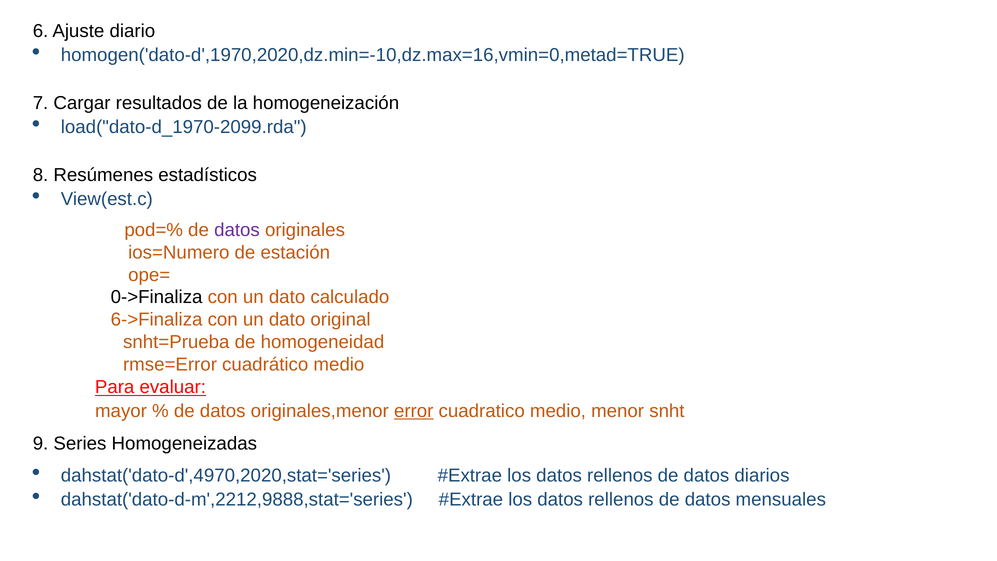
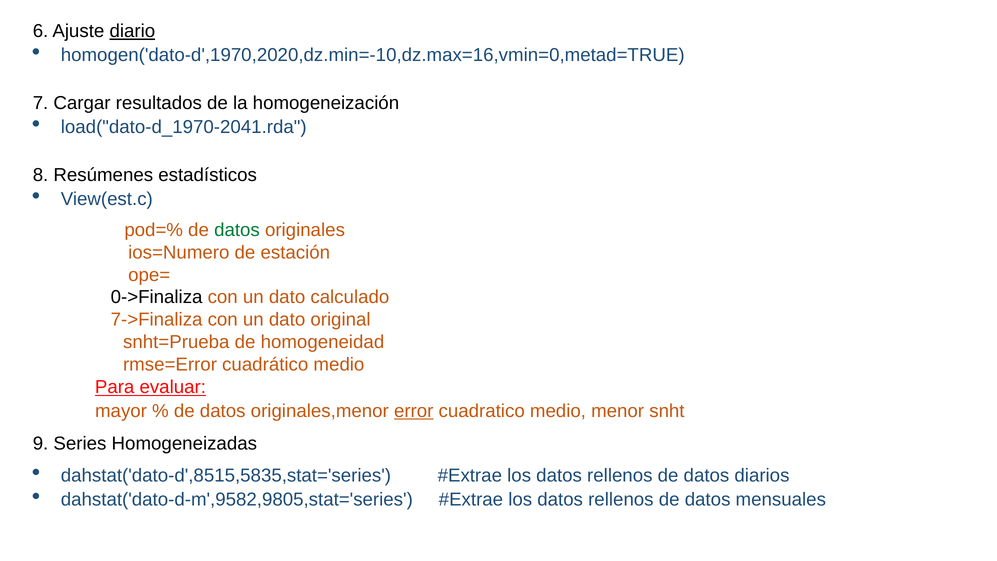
diario underline: none -> present
load("dato-d_1970-2099.rda: load("dato-d_1970-2099.rda -> load("dato-d_1970-2041.rda
datos at (237, 230) colour: purple -> green
6->Finaliza: 6->Finaliza -> 7->Finaliza
dahstat('dato-d',4970,2020,stat='series: dahstat('dato-d',4970,2020,stat='series -> dahstat('dato-d',8515,5835,stat='series
dahstat('dato-d-m',2212,9888,stat='series: dahstat('dato-d-m',2212,9888,stat='series -> dahstat('dato-d-m',9582,9805,stat='series
